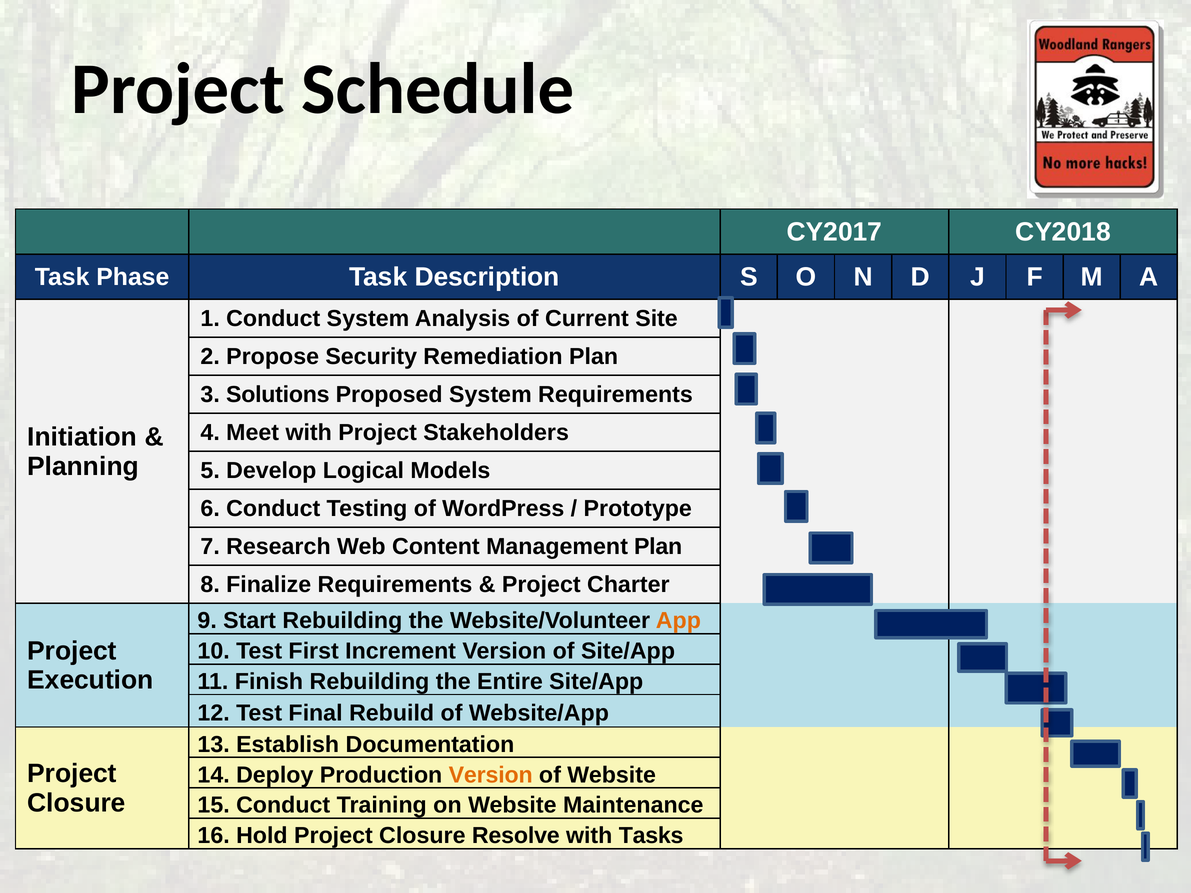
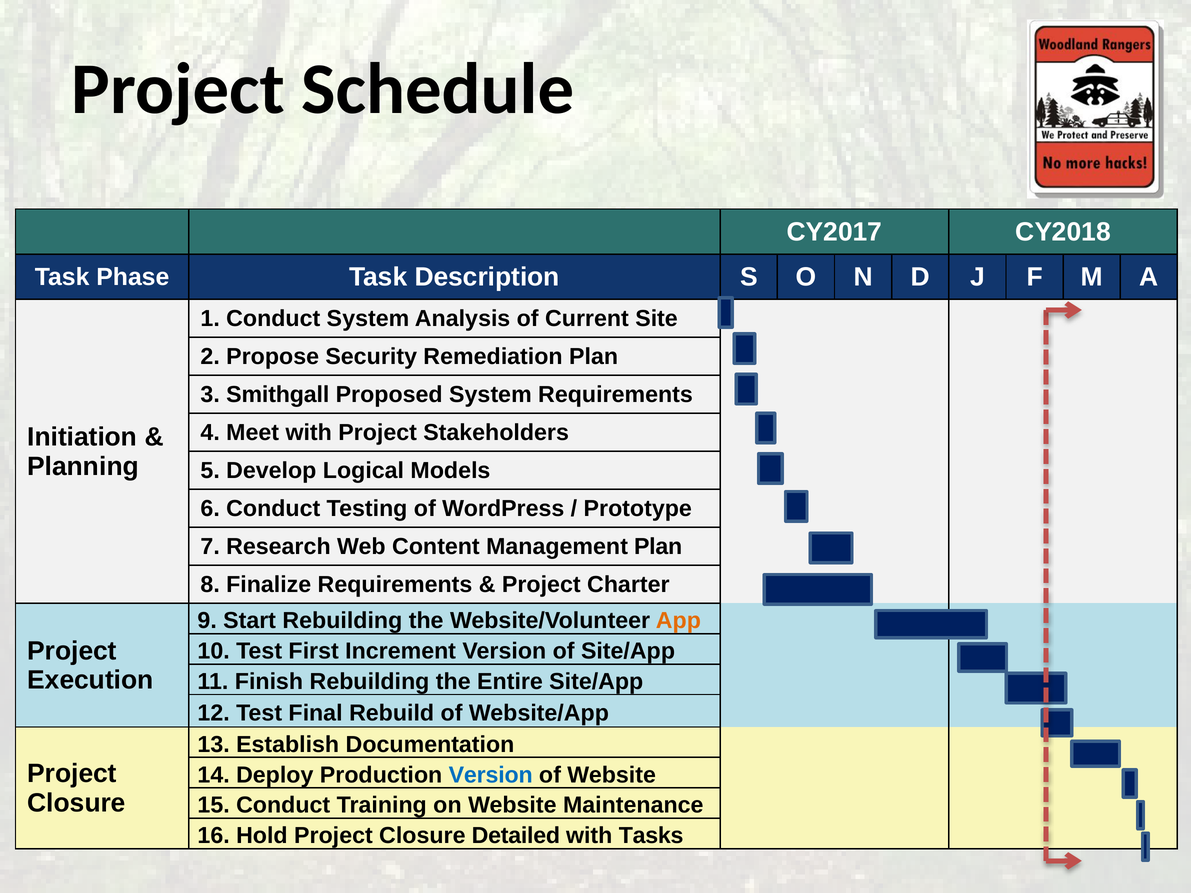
Solutions: Solutions -> Smithgall
Version at (491, 775) colour: orange -> blue
Resolve: Resolve -> Detailed
